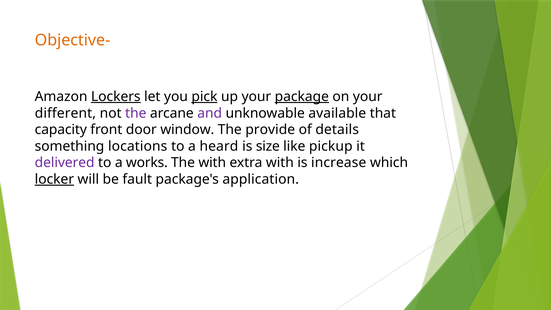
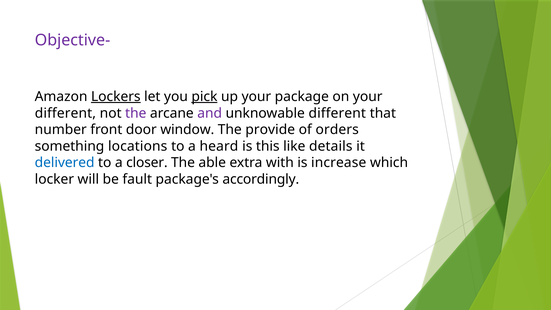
Objective- colour: orange -> purple
package underline: present -> none
unknowable available: available -> different
capacity: capacity -> number
details: details -> orders
size: size -> this
pickup: pickup -> details
delivered colour: purple -> blue
works: works -> closer
The with: with -> able
locker underline: present -> none
application: application -> accordingly
